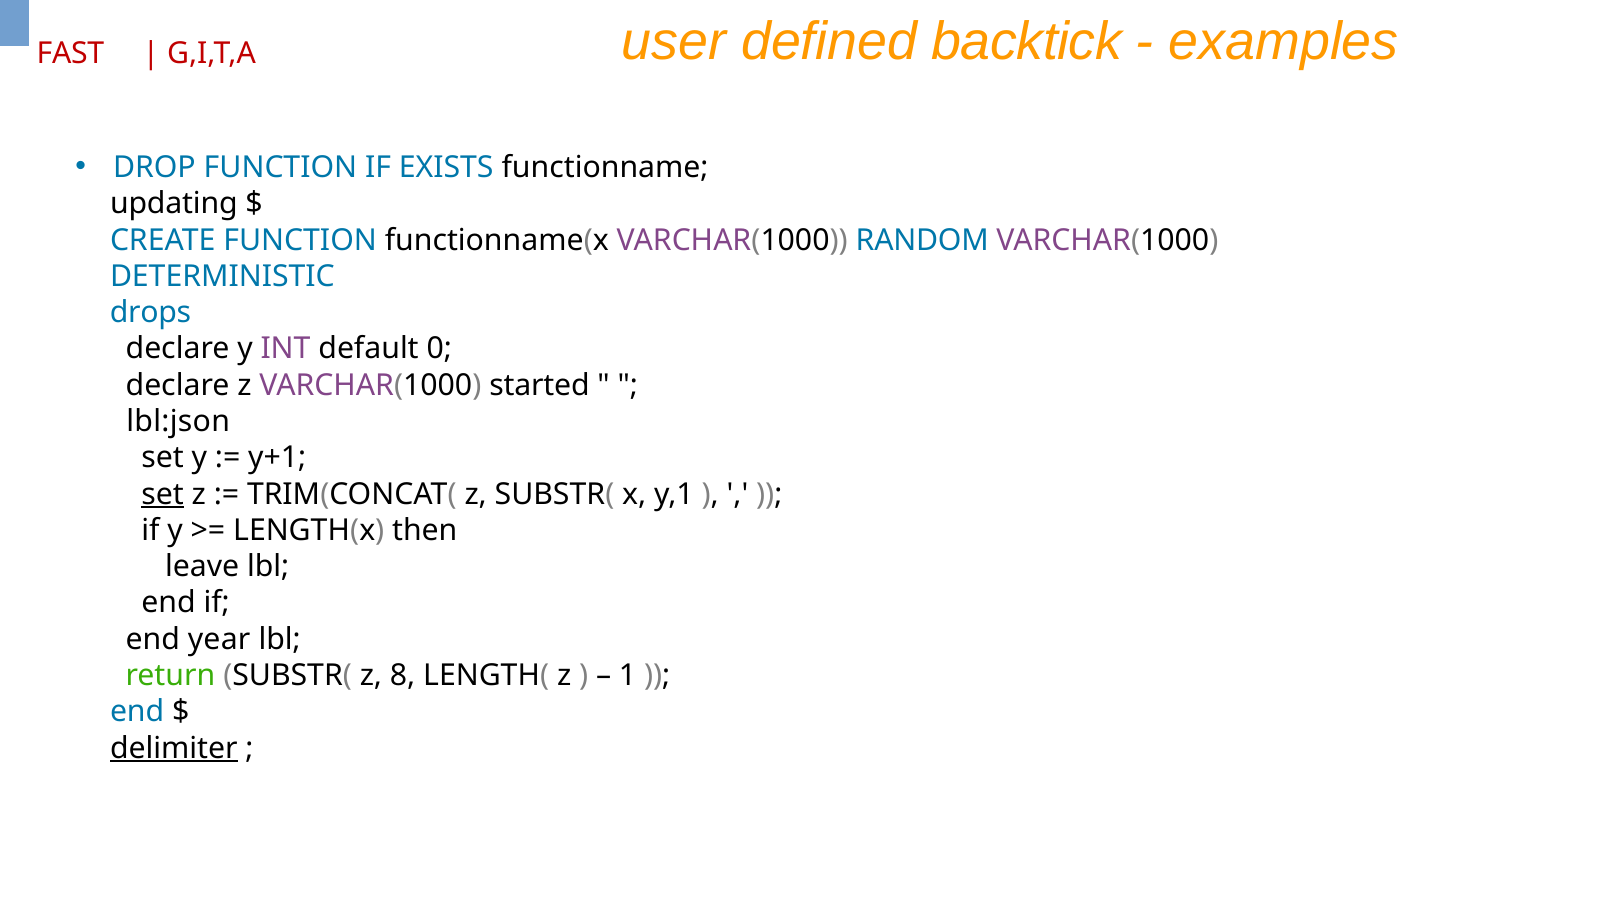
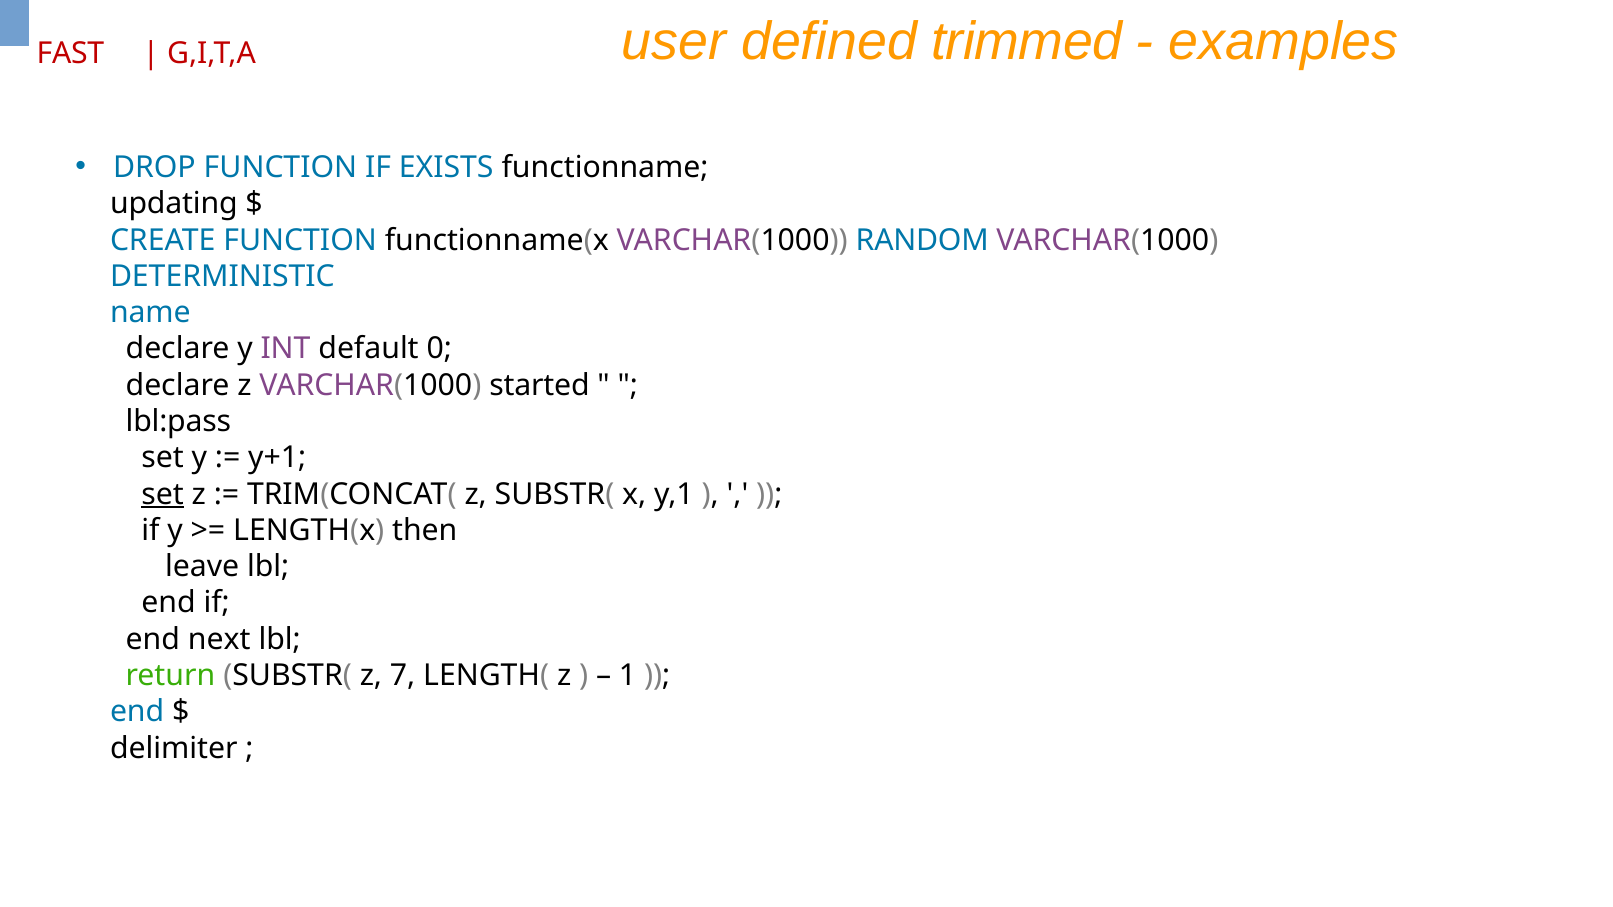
backtick: backtick -> trimmed
drops: drops -> name
lbl:json: lbl:json -> lbl:pass
year: year -> next
8: 8 -> 7
delimiter underline: present -> none
